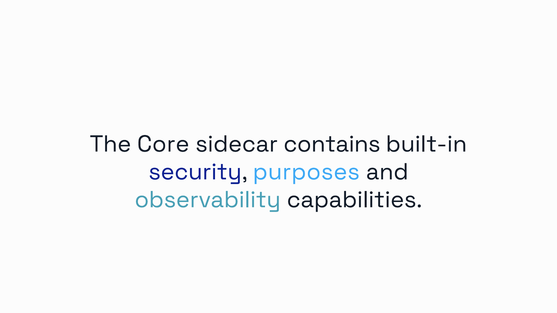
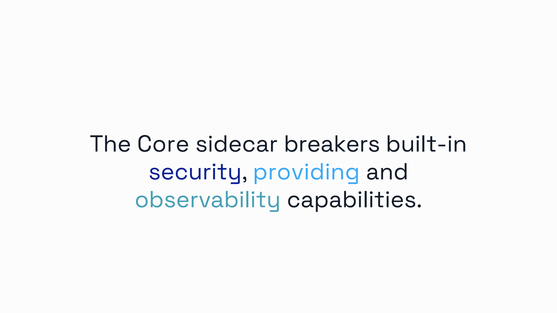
contains: contains -> breakers
purposes: purposes -> providing
